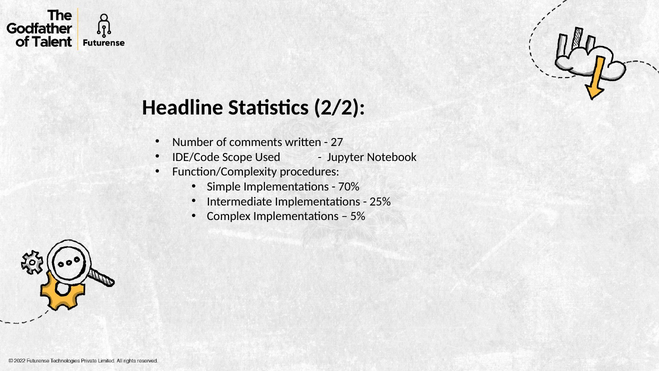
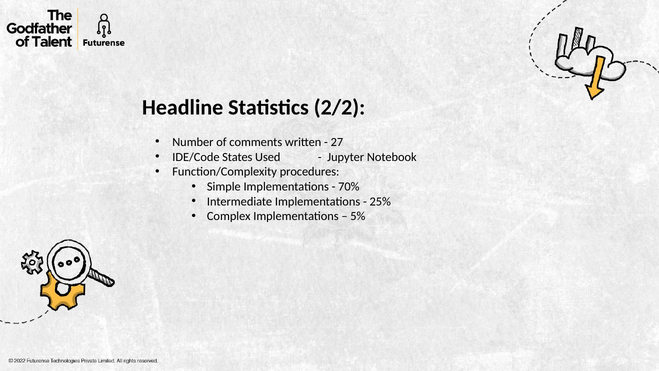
Scope: Scope -> States
